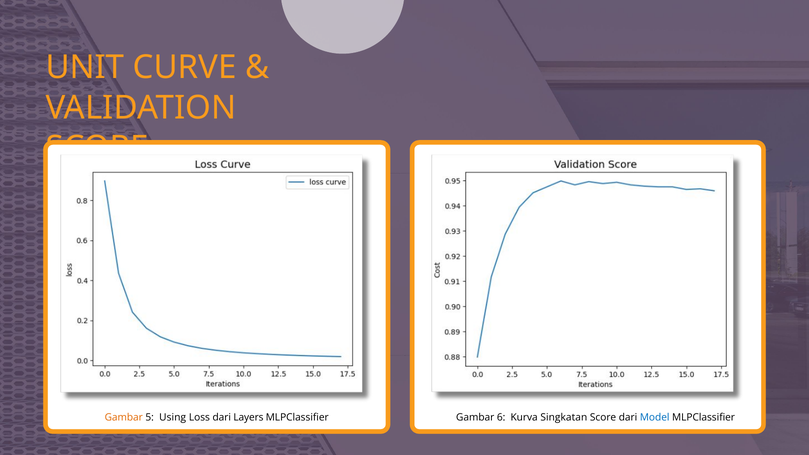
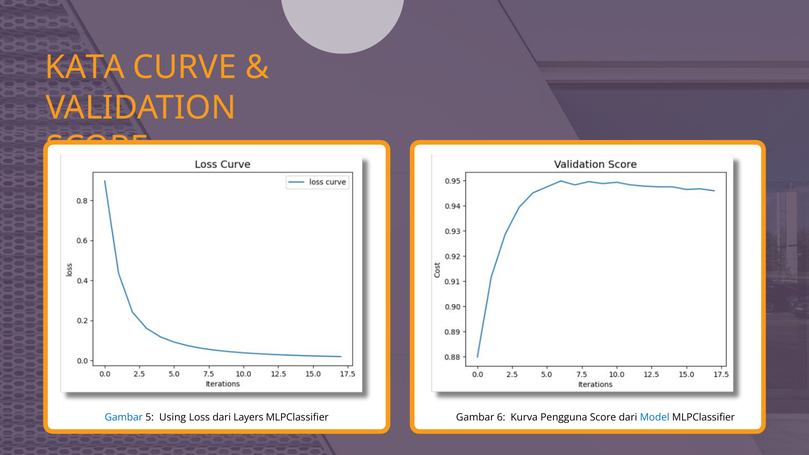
UNIT: UNIT -> KATA
Gambar at (124, 417) colour: orange -> blue
Singkatan: Singkatan -> Pengguna
